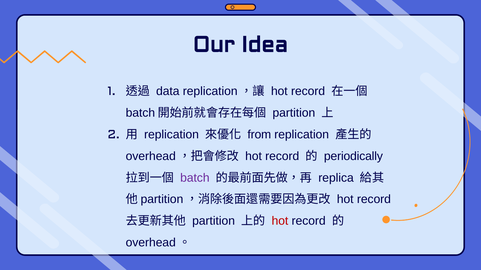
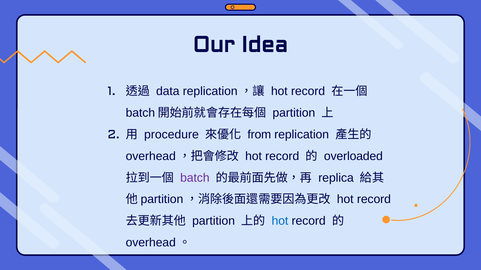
replication at (172, 135): replication -> procedure
periodically: periodically -> overloaded
hot at (280, 221) colour: red -> blue
